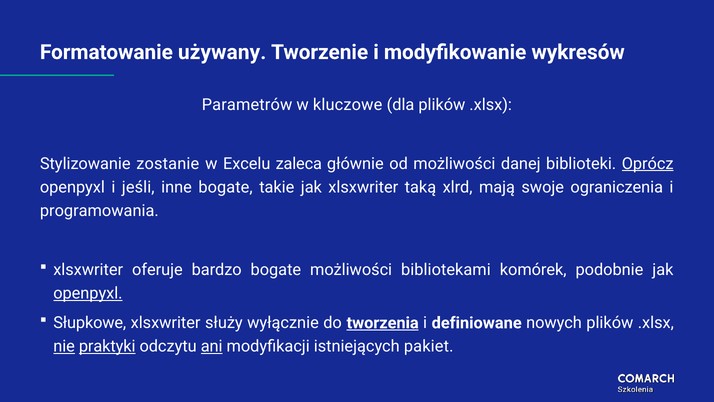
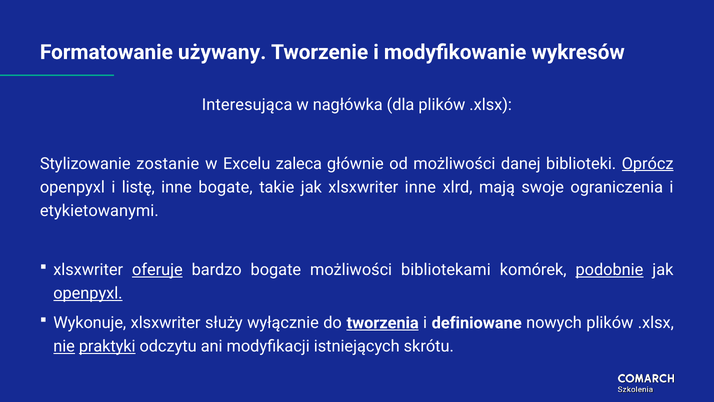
Parametrów: Parametrów -> Interesująca
kluczowe: kluczowe -> nagłówka
jeśli: jeśli -> listę
xlsxwriter taką: taką -> inne
programowania: programowania -> etykietowanymi
oferuje underline: none -> present
podobnie underline: none -> present
Słupkowe: Słupkowe -> Wykonuje
ani underline: present -> none
pakiet: pakiet -> skrótu
